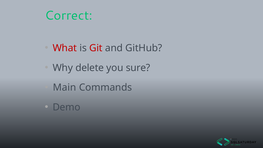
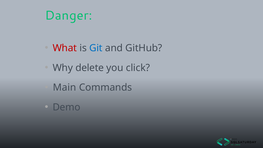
Correct: Correct -> Danger
Git colour: red -> blue
sure: sure -> click
